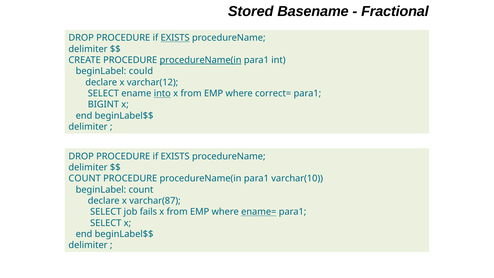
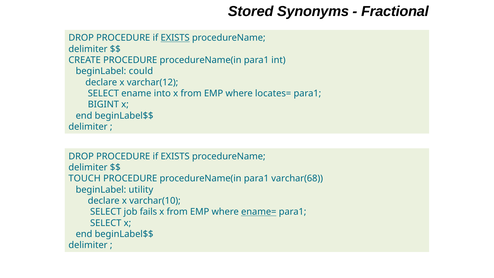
Basename: Basename -> Synonyms
procedureName(in at (201, 60) underline: present -> none
into underline: present -> none
correct=: correct= -> locates=
COUNT at (85, 178): COUNT -> TOUCH
varchar(10: varchar(10 -> varchar(68
beginLabel count: count -> utility
varchar(87: varchar(87 -> varchar(10
